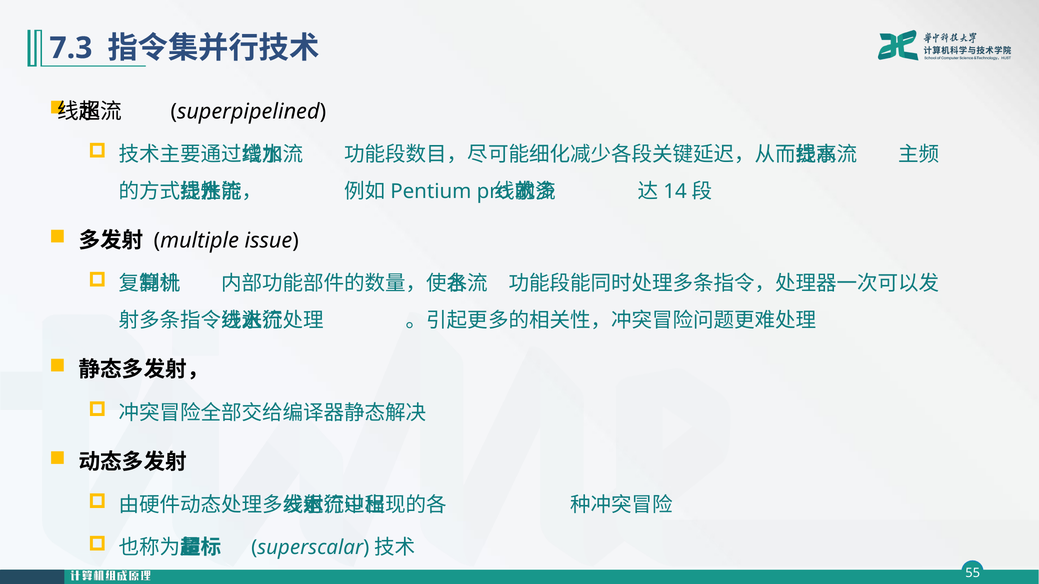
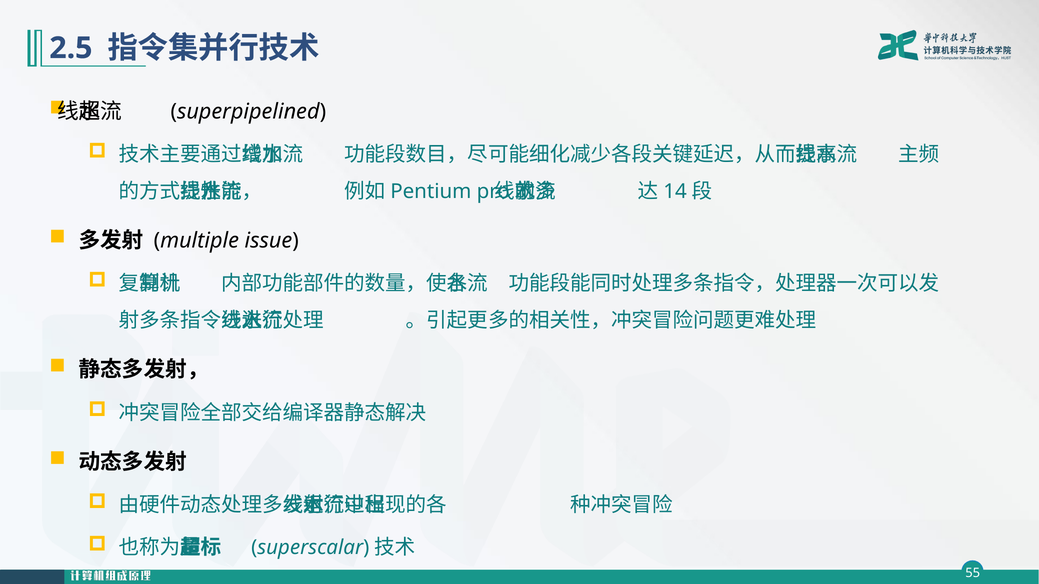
7.3: 7.3 -> 2.5
